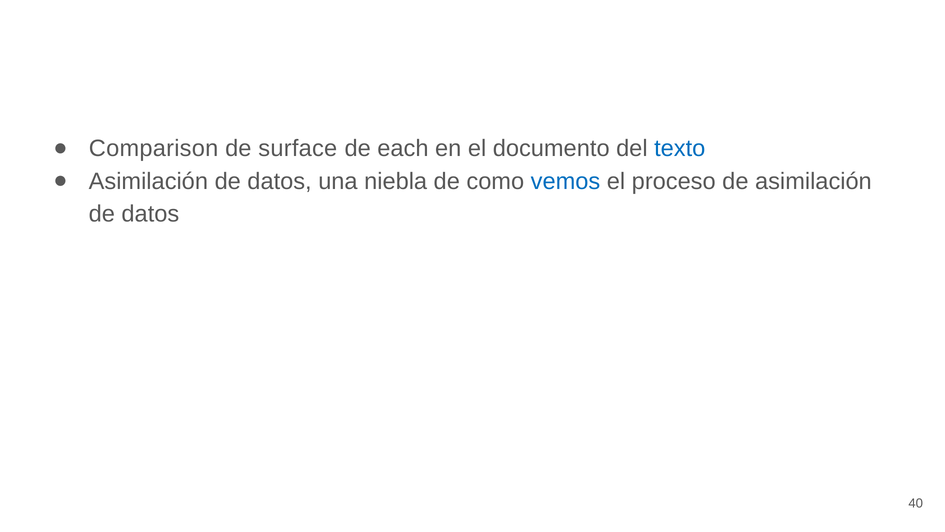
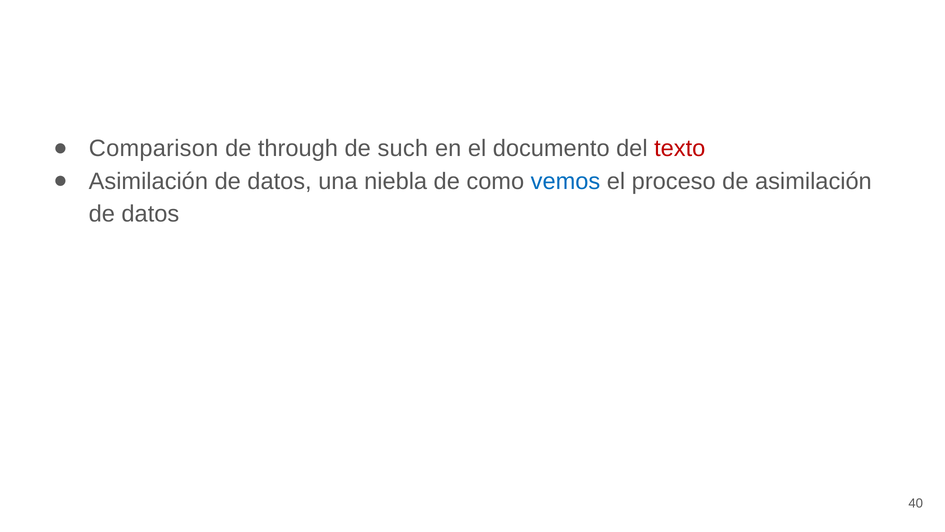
surface: surface -> through
each: each -> such
texto colour: blue -> red
